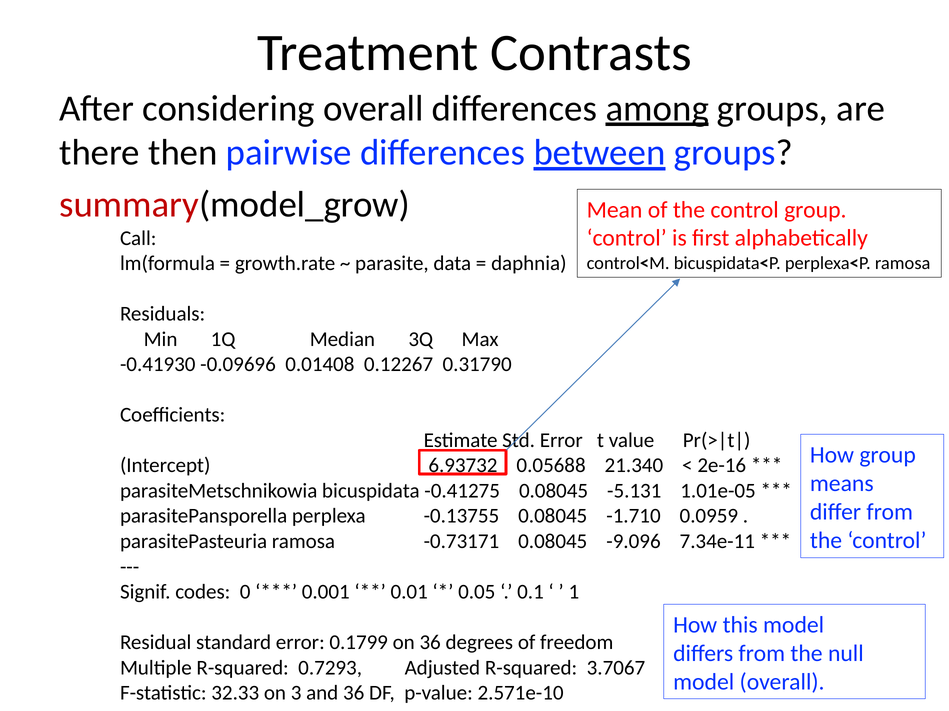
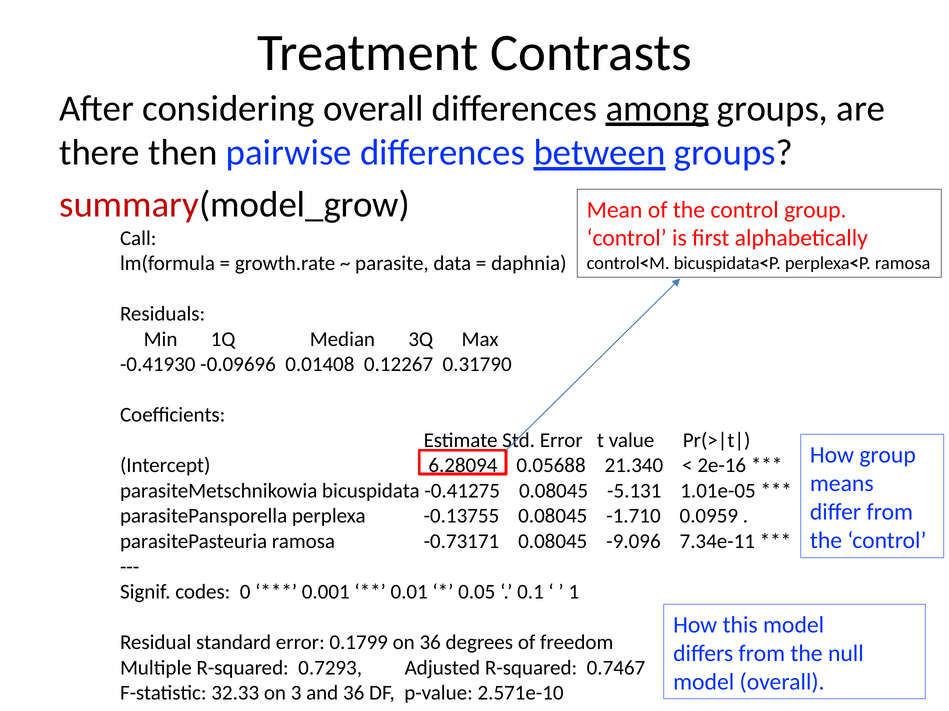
6.93732: 6.93732 -> 6.28094
3.7067: 3.7067 -> 0.7467
